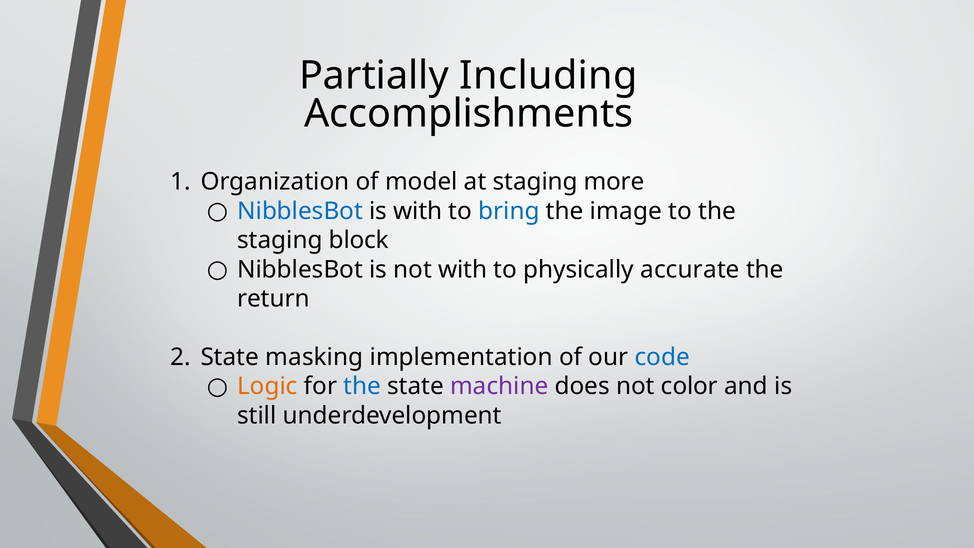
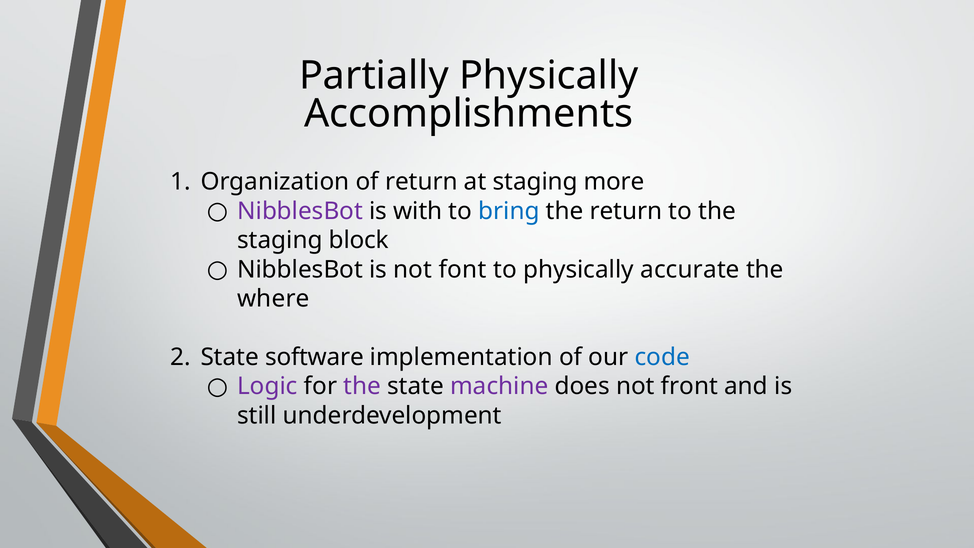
Partially Including: Including -> Physically
of model: model -> return
NibblesBot at (300, 211) colour: blue -> purple
the image: image -> return
not with: with -> font
return: return -> where
masking: masking -> software
Logic colour: orange -> purple
the at (362, 386) colour: blue -> purple
color: color -> front
